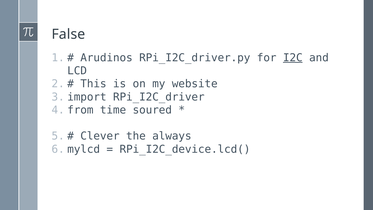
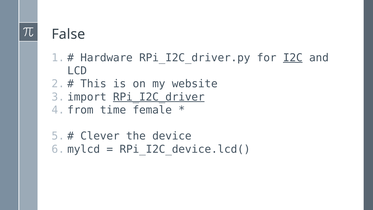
Arudinos: Arudinos -> Hardware
RPi_I2C_driver underline: none -> present
soured: soured -> female
always: always -> device
